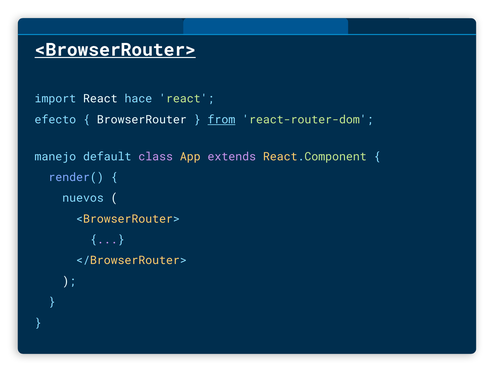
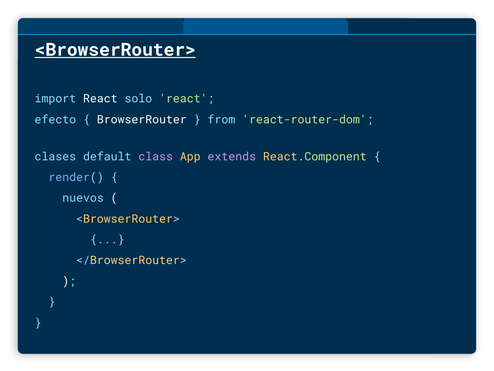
hace: hace -> solo
from underline: present -> none
manejo: manejo -> clases
